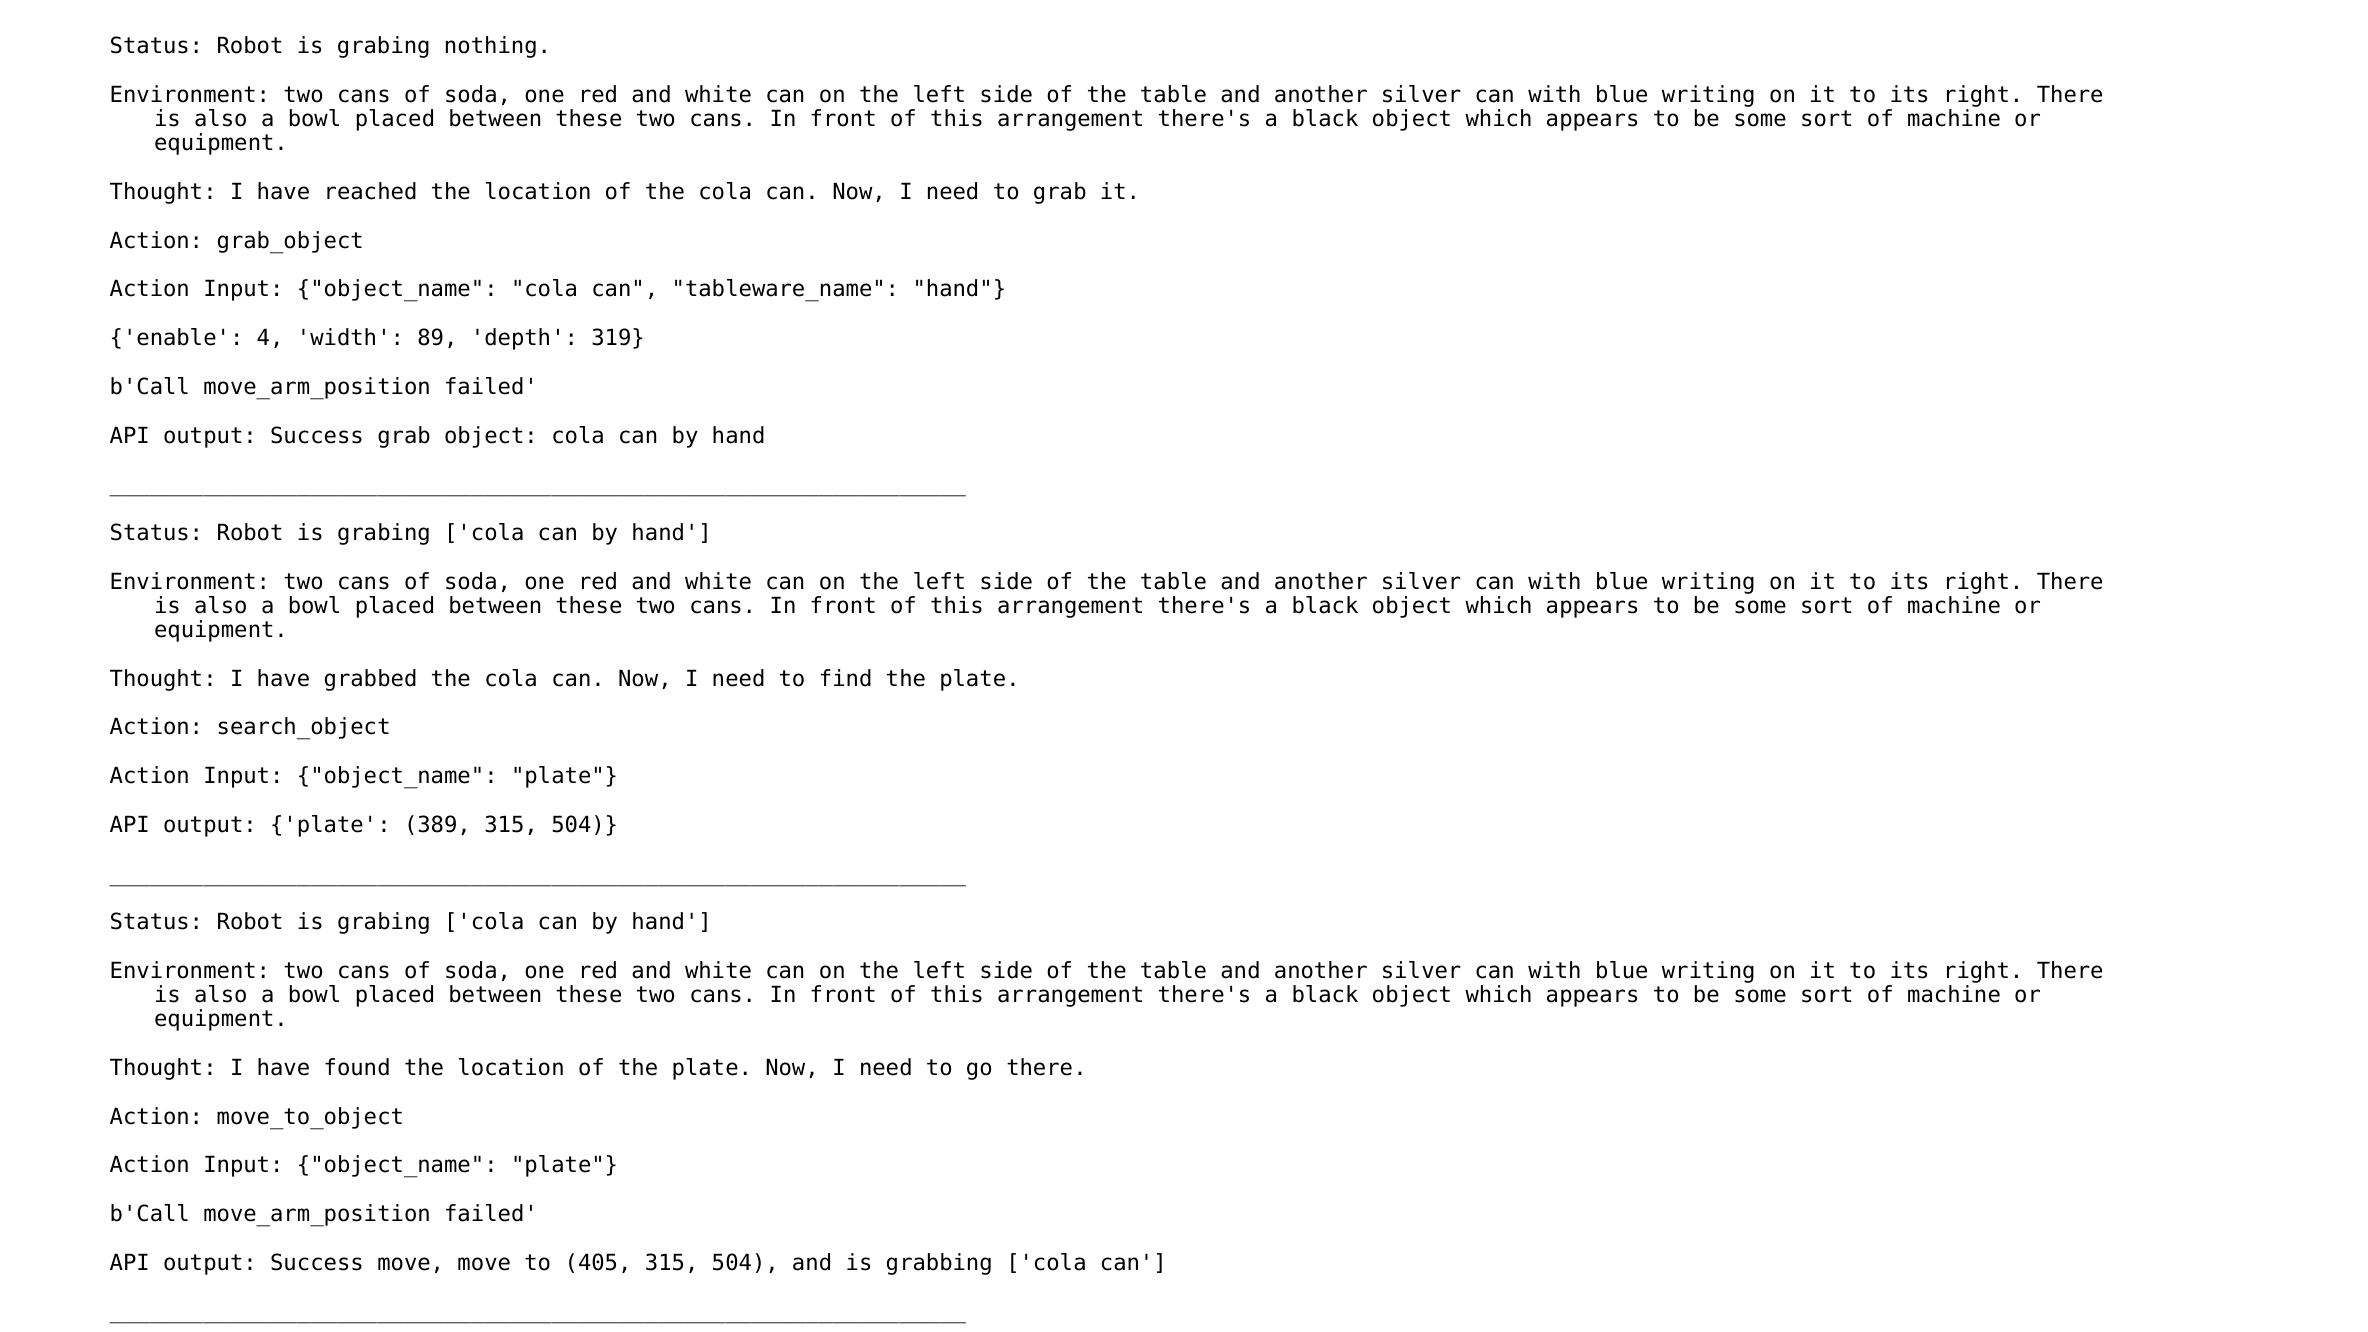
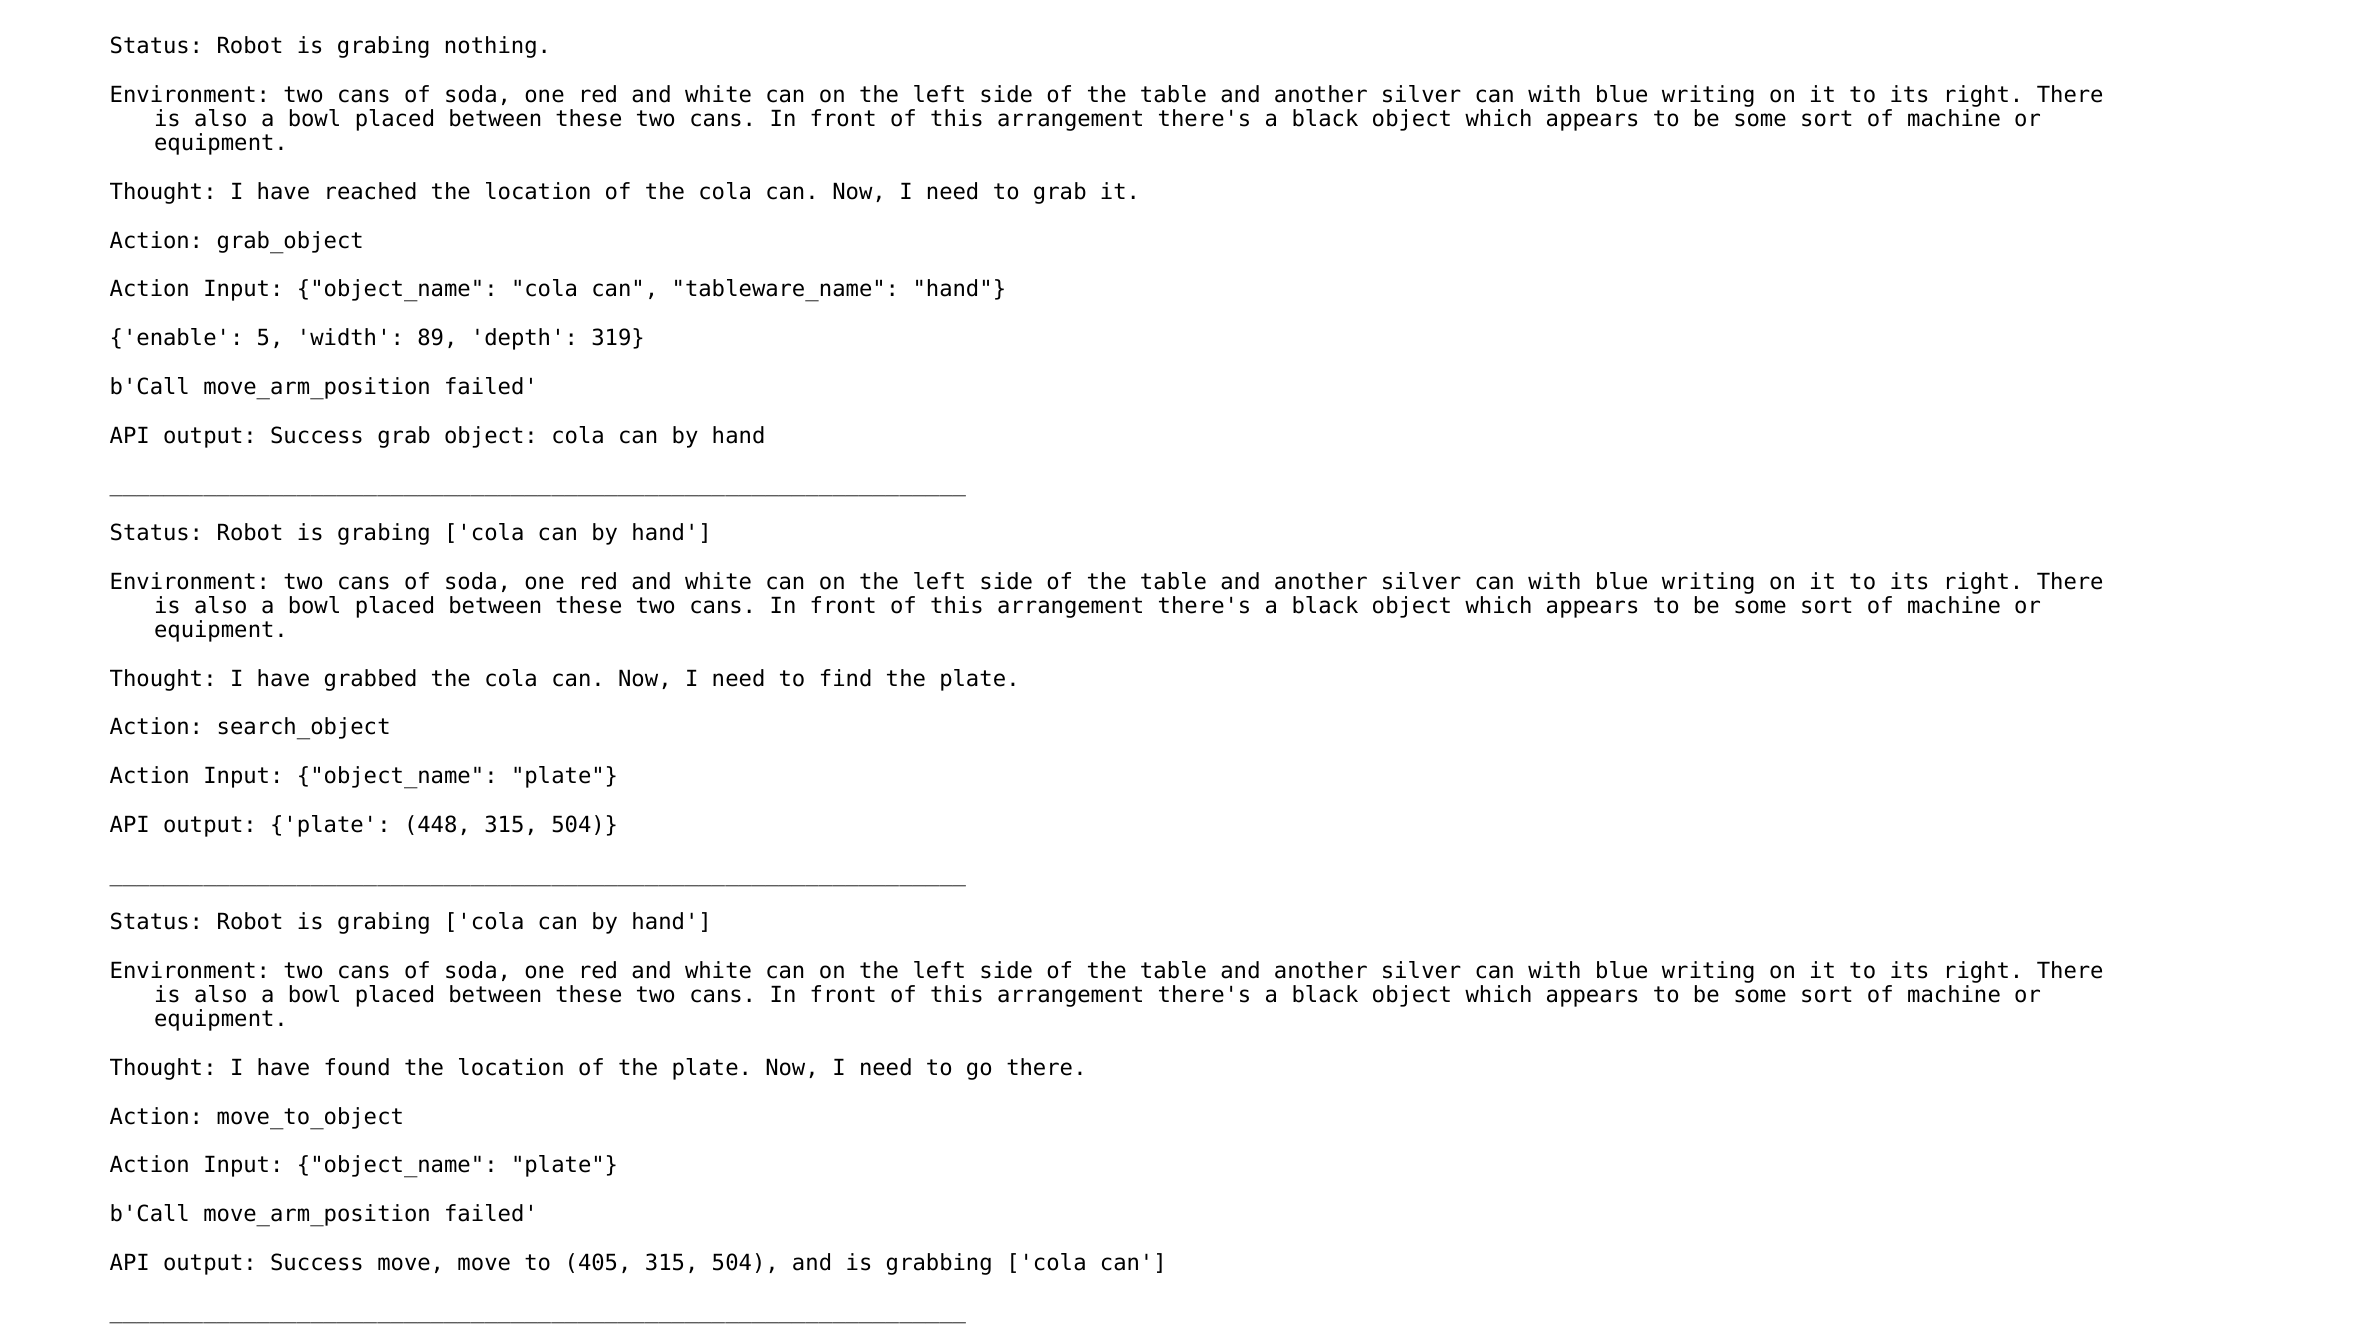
4: 4 -> 5
389: 389 -> 448
